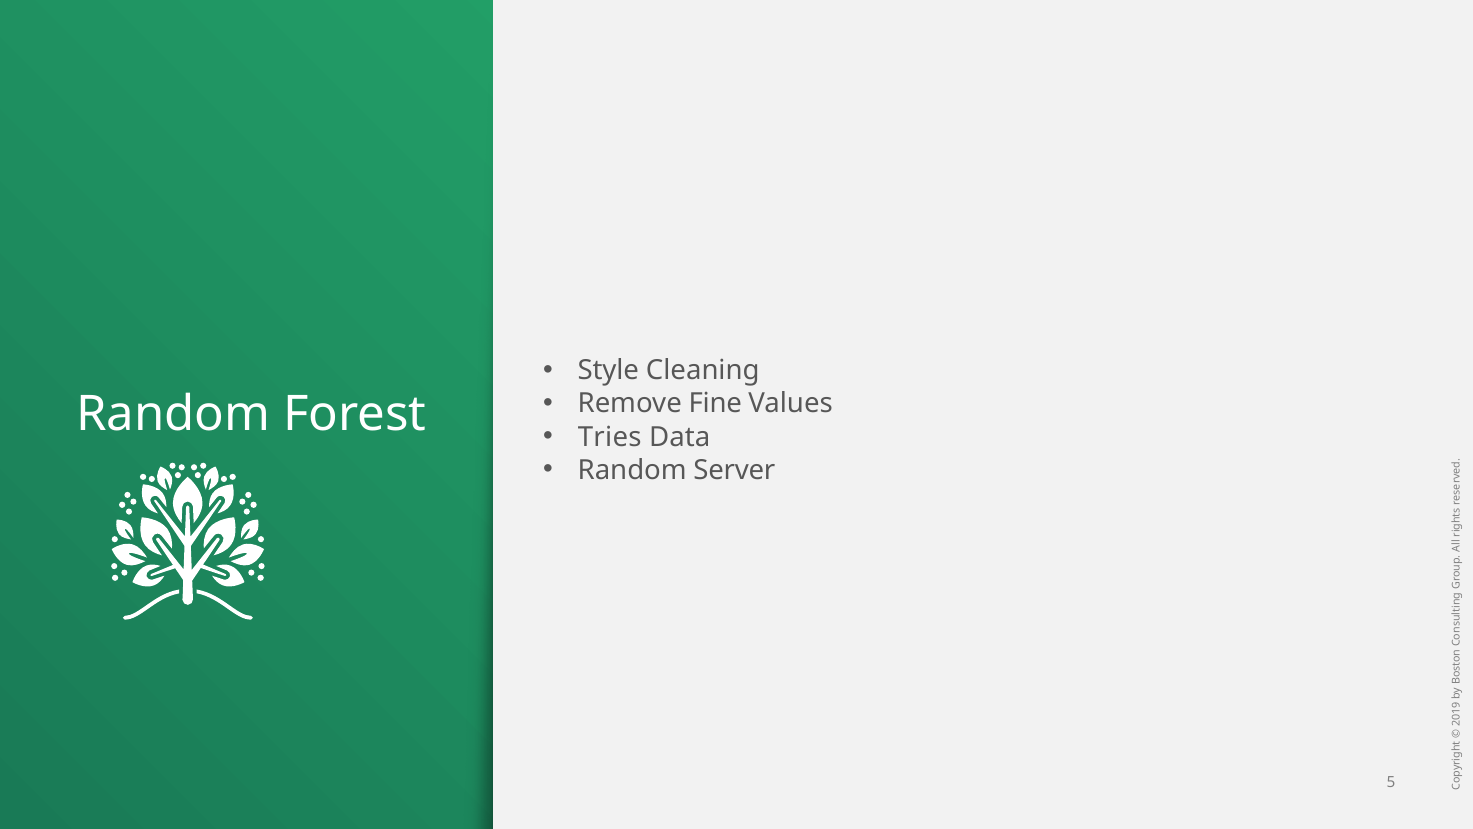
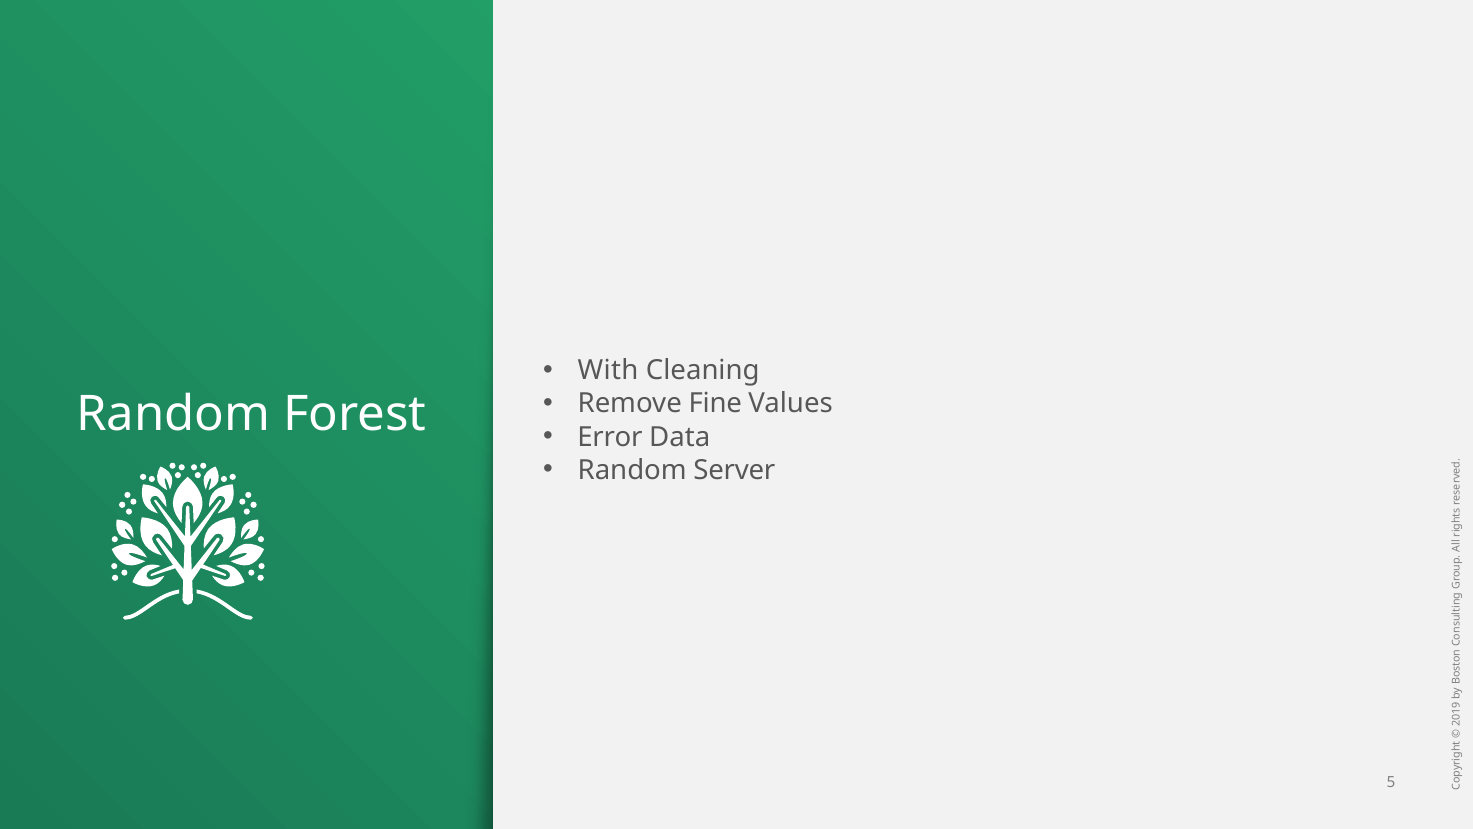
Style: Style -> With
Tries: Tries -> Error
